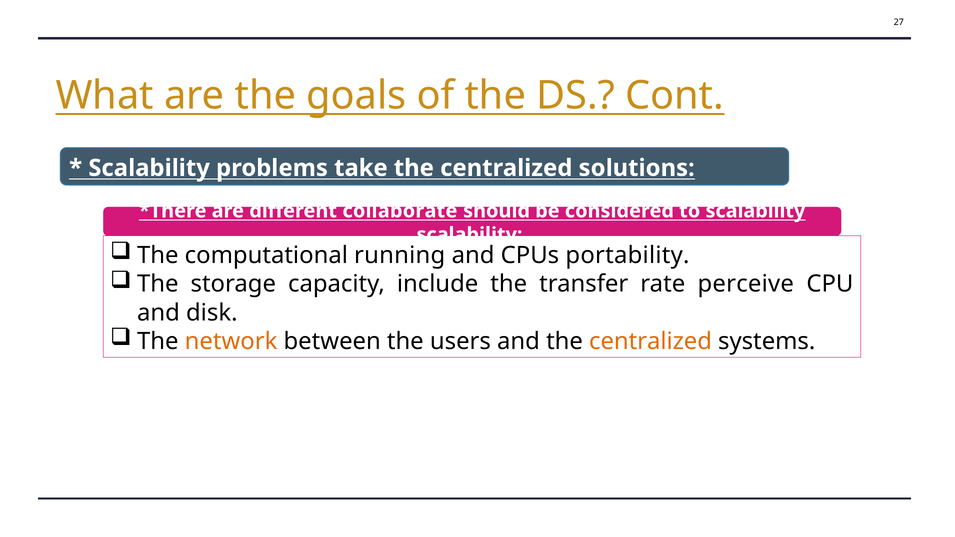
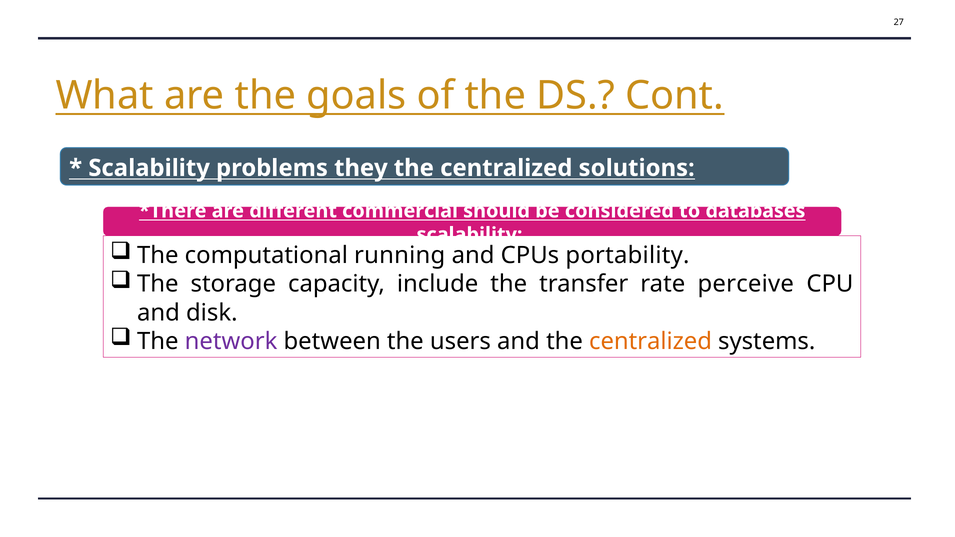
take: take -> they
collaborate: collaborate -> commercial
to scalability: scalability -> databases
network colour: orange -> purple
